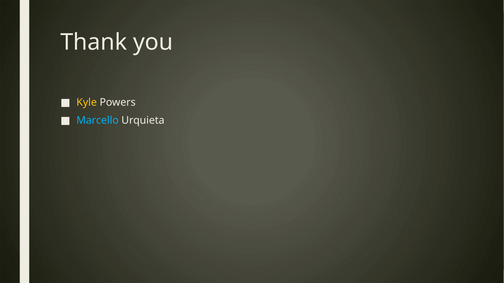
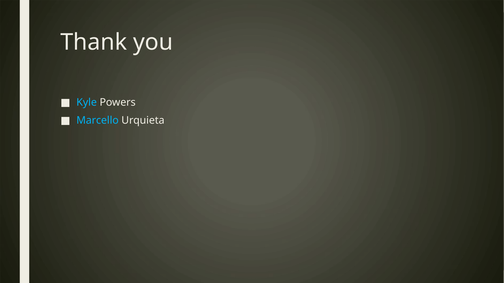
Kyle colour: yellow -> light blue
